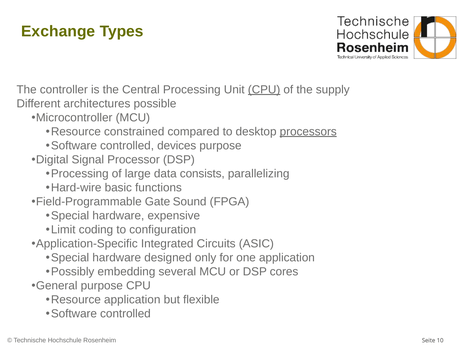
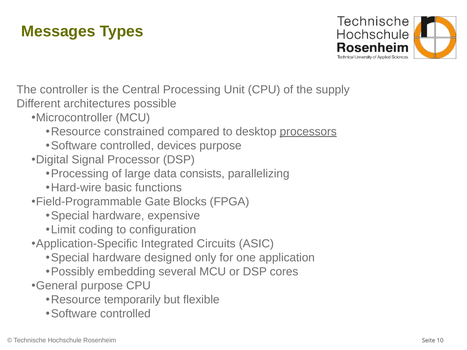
Exchange: Exchange -> Messages
CPU at (264, 90) underline: present -> none
Sound: Sound -> Blocks
Resource application: application -> temporarily
